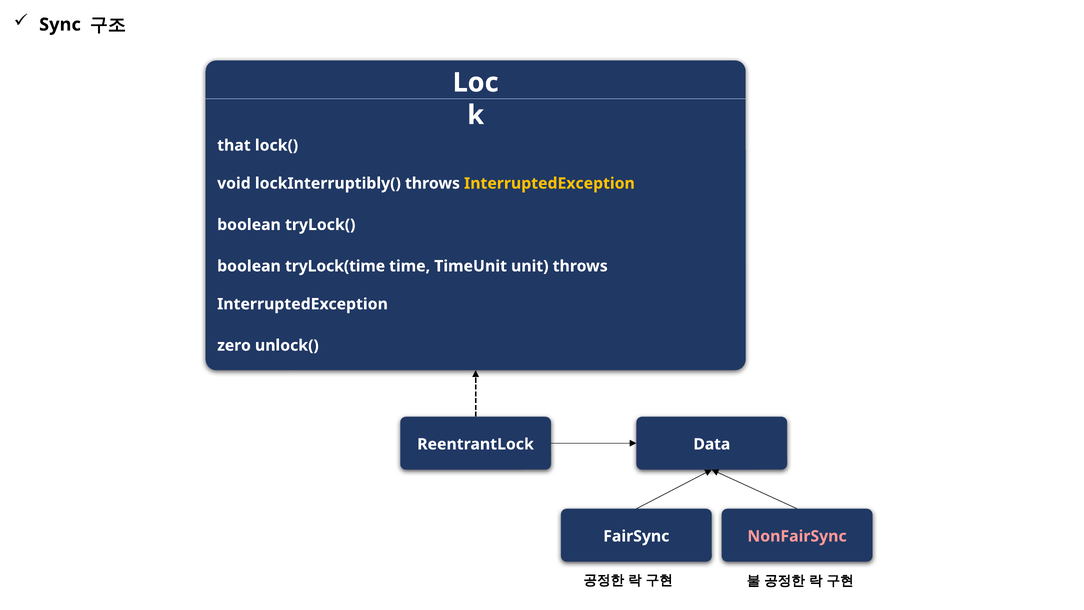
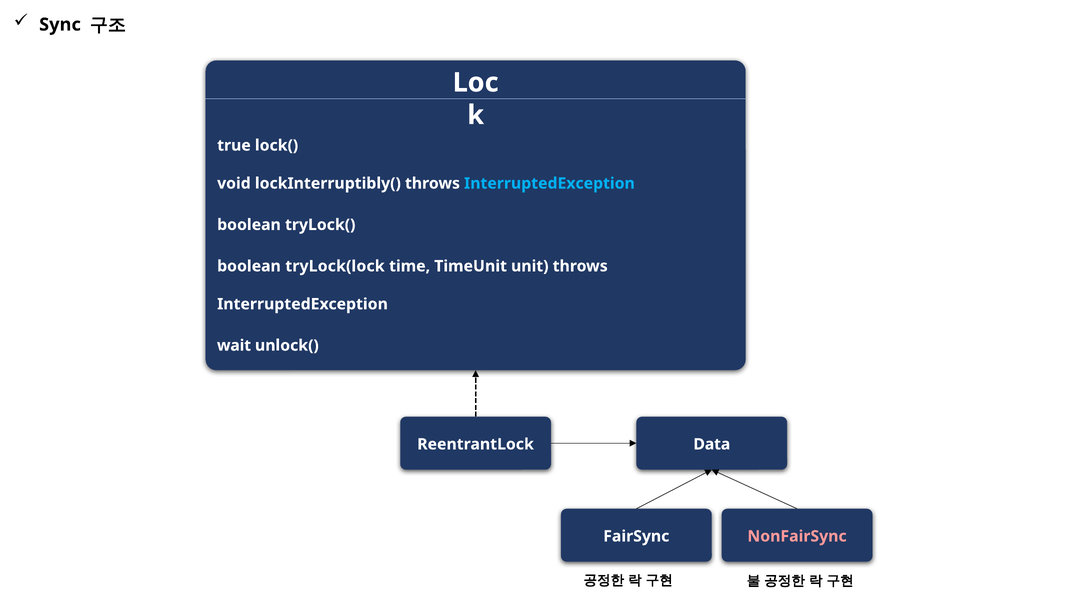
that: that -> true
InterruptedException at (549, 183) colour: yellow -> light blue
tryLock(time: tryLock(time -> tryLock(lock
zero: zero -> wait
